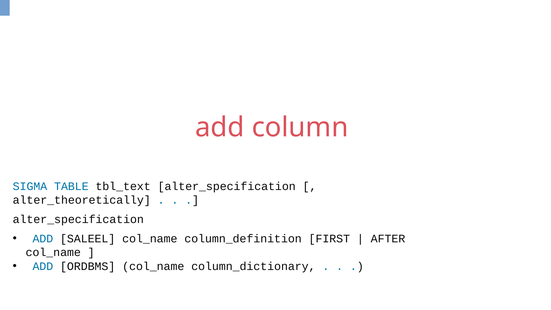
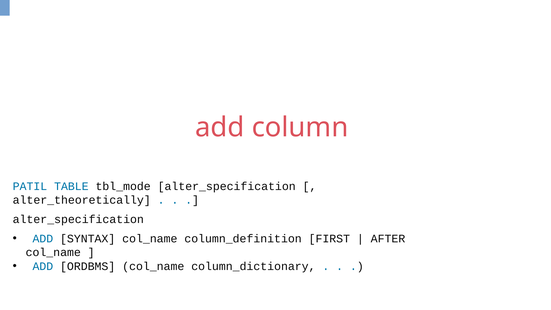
SIGMA: SIGMA -> PATIL
tbl_text: tbl_text -> tbl_mode
SALEEL: SALEEL -> SYNTAX
